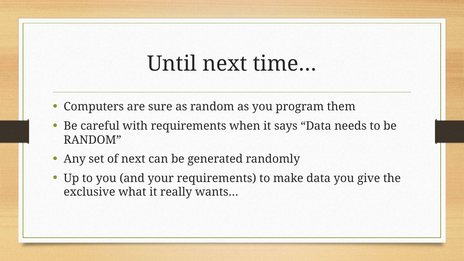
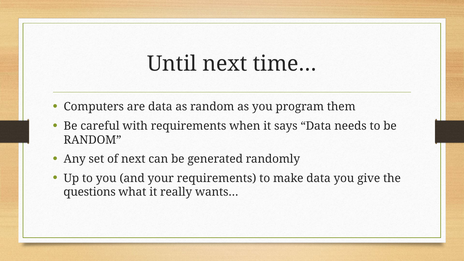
are sure: sure -> data
exclusive: exclusive -> questions
